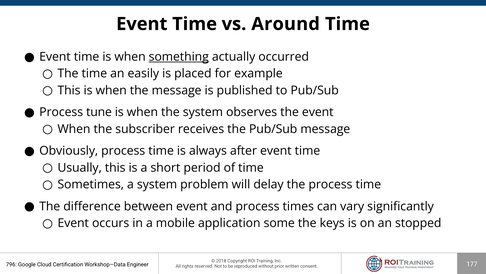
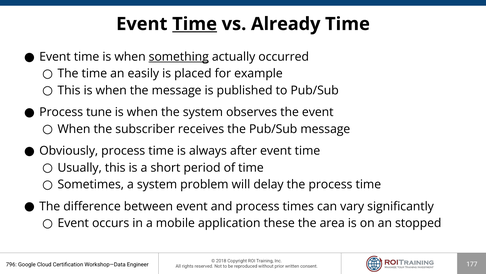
Time at (195, 24) underline: none -> present
Around: Around -> Already
some: some -> these
keys: keys -> area
